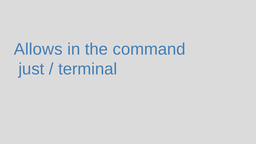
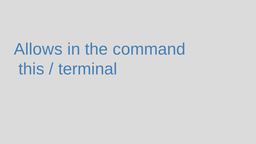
just: just -> this
